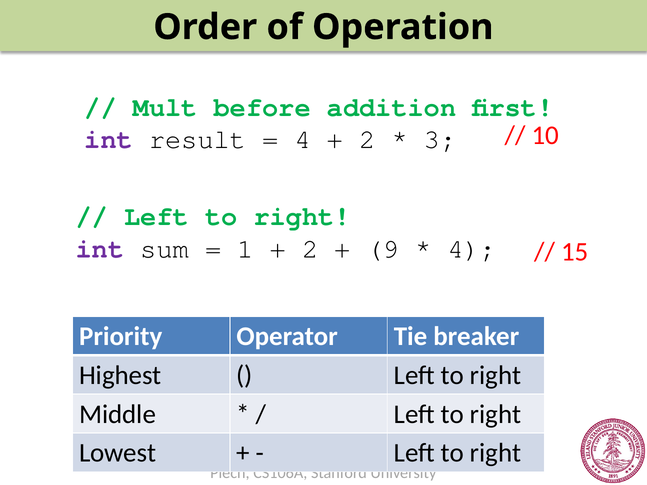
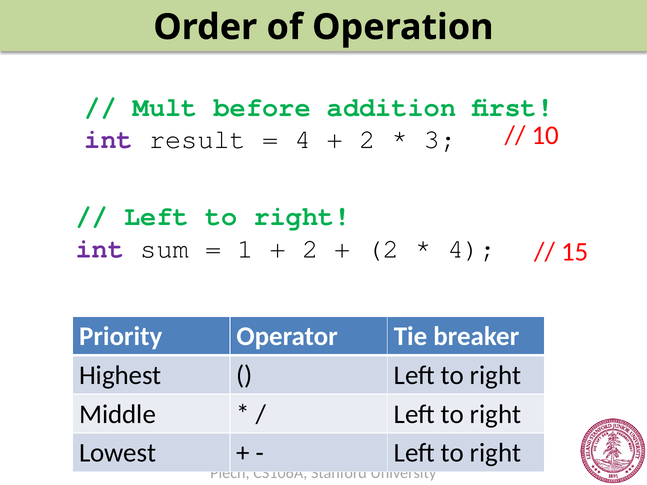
9 at (383, 249): 9 -> 2
